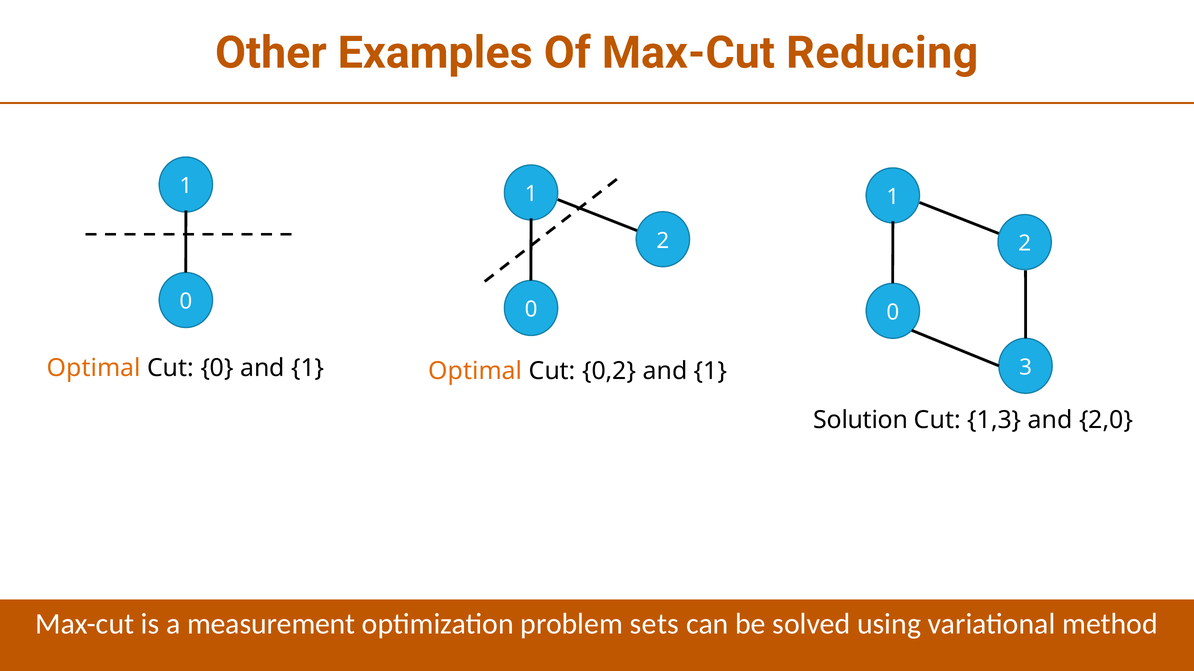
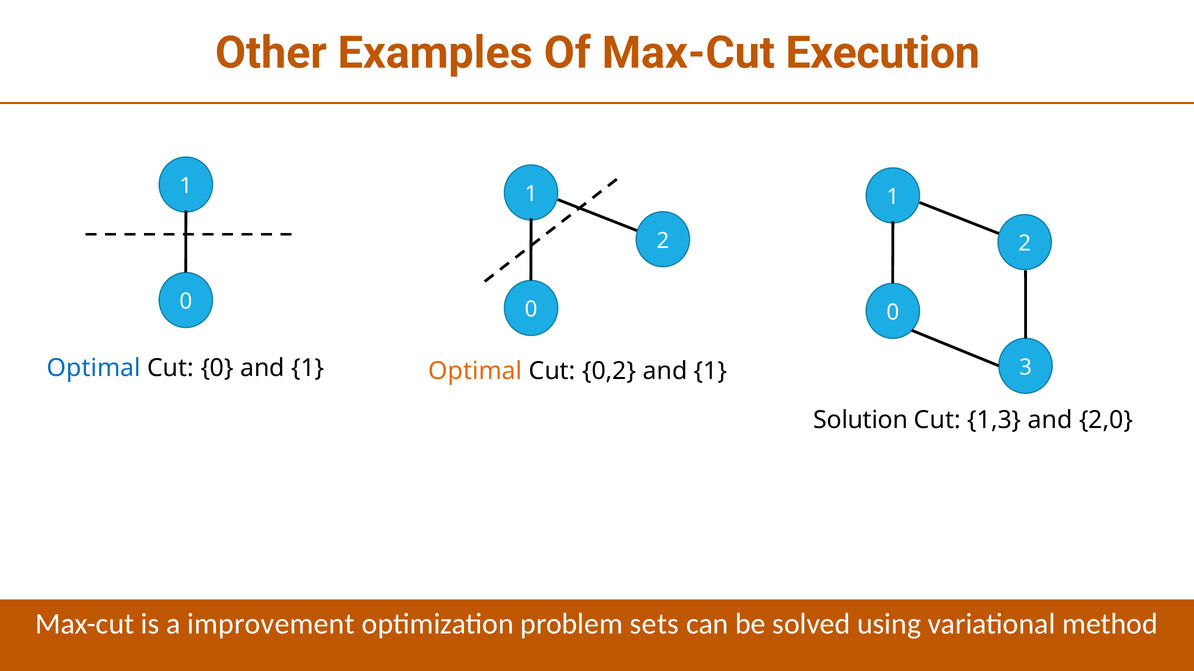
Reducing: Reducing -> Execution
Optimal at (94, 369) colour: orange -> blue
measurement: measurement -> improvement
